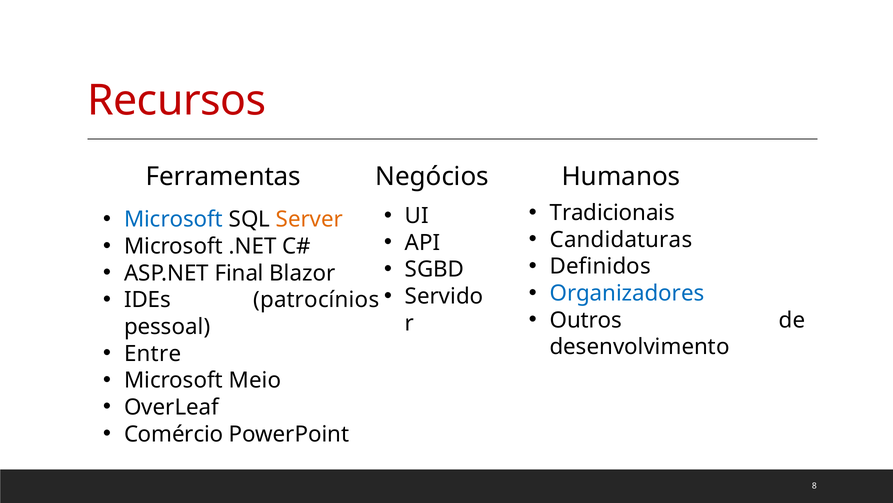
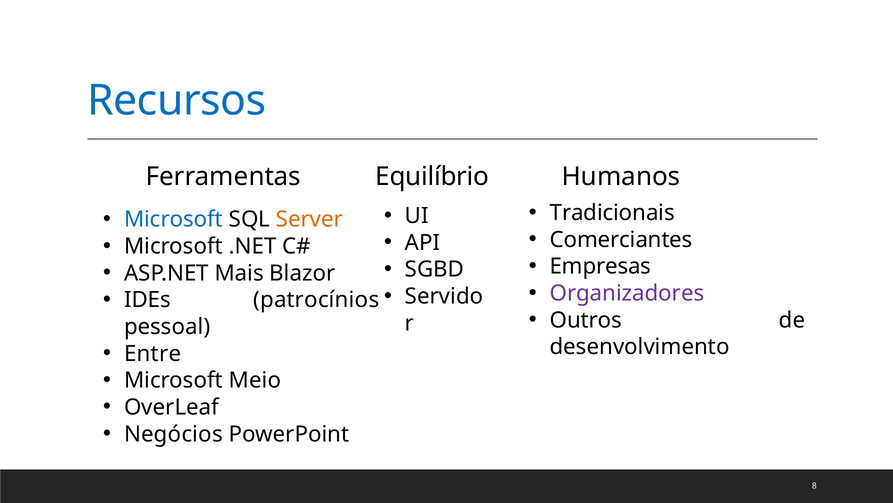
Recursos colour: red -> blue
Negócios: Negócios -> Equilíbrio
Candidaturas: Candidaturas -> Comerciantes
Definidos: Definidos -> Empresas
Final: Final -> Mais
Organizadores colour: blue -> purple
Comércio: Comércio -> Negócios
